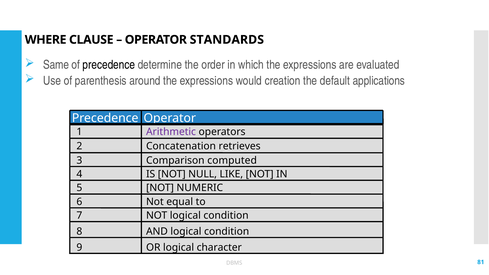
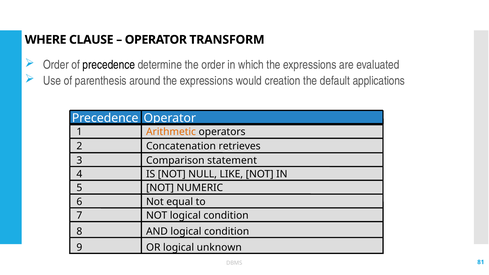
STANDARDS: STANDARDS -> TRANSFORM
Same at (56, 65): Same -> Order
Arithmetic colour: purple -> orange
computed: computed -> statement
character: character -> unknown
